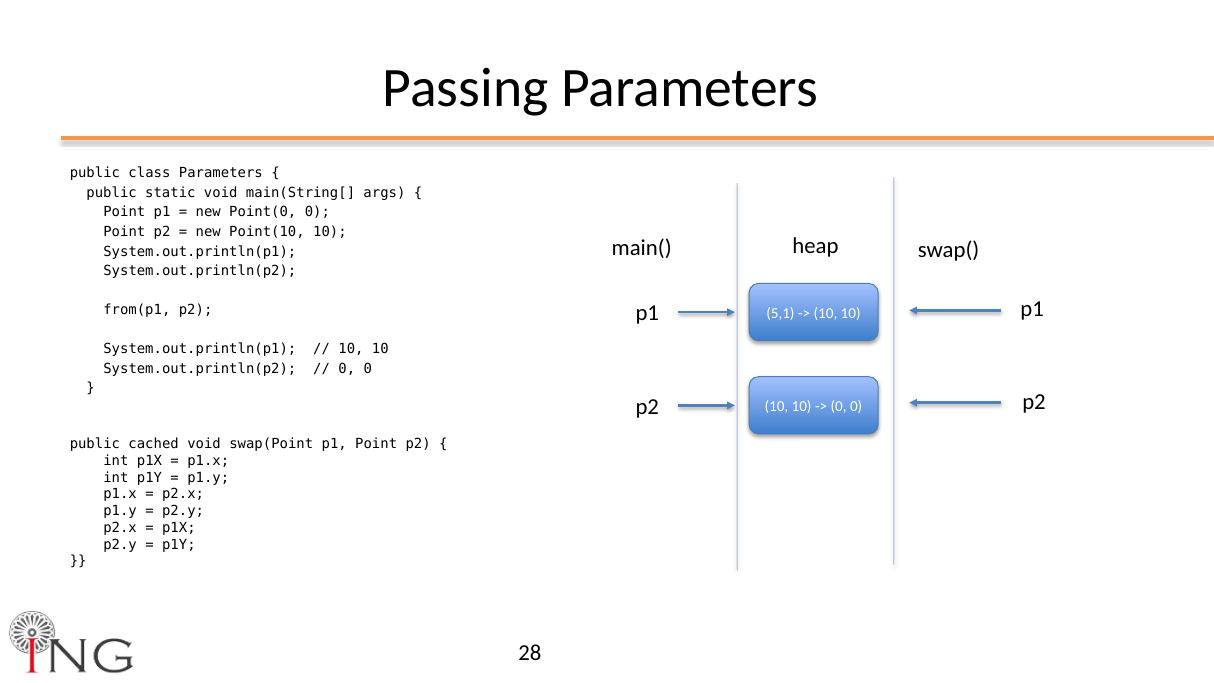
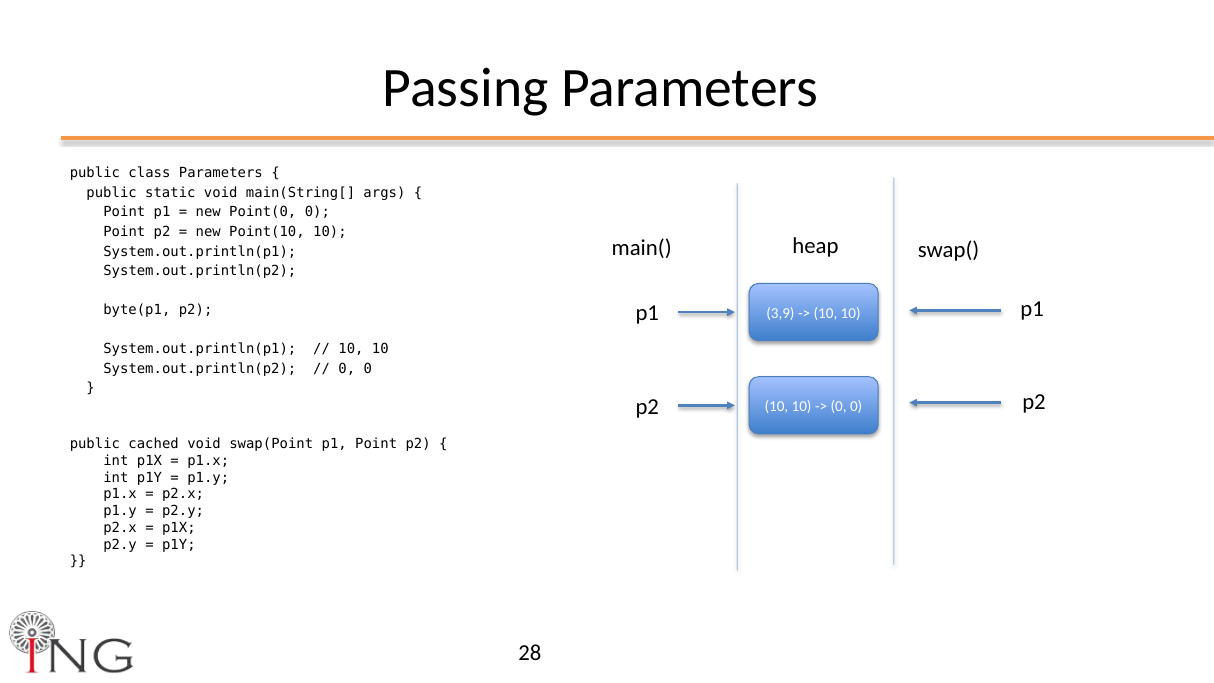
from(p1: from(p1 -> byte(p1
5,1: 5,1 -> 3,9
